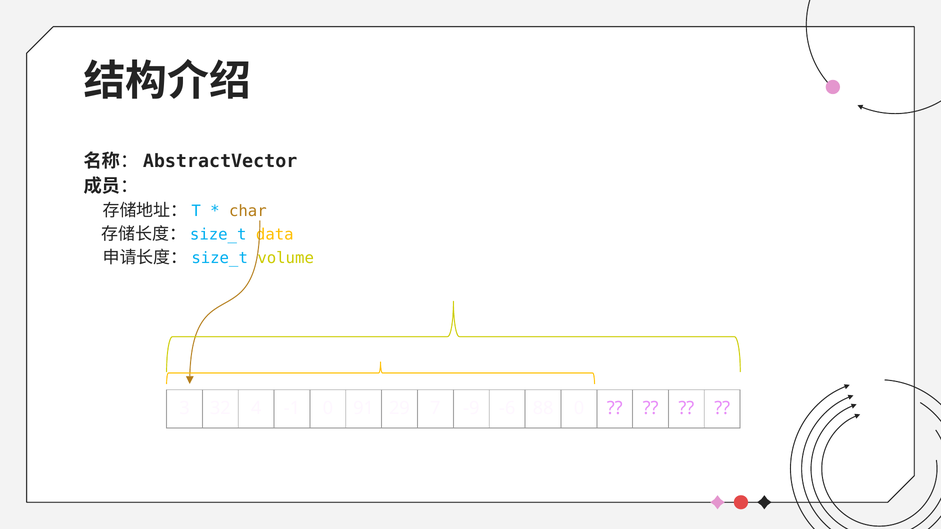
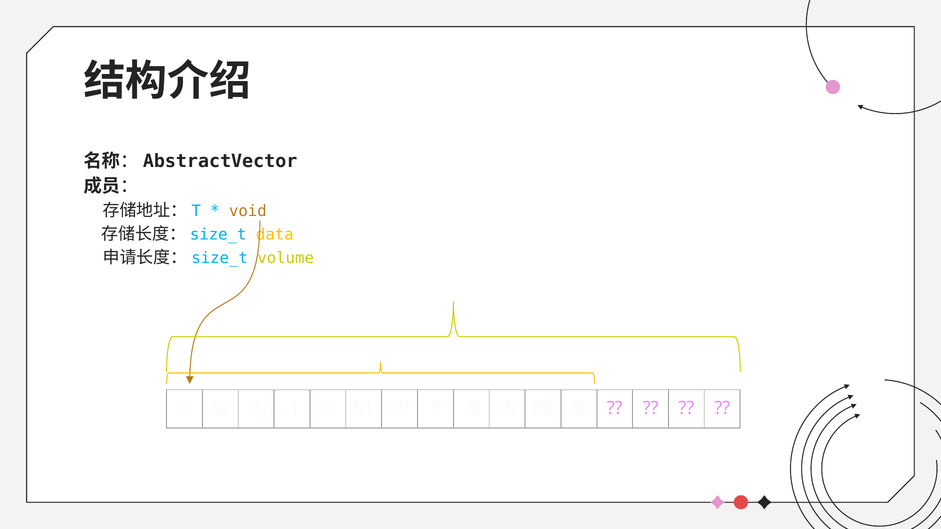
char: char -> void
